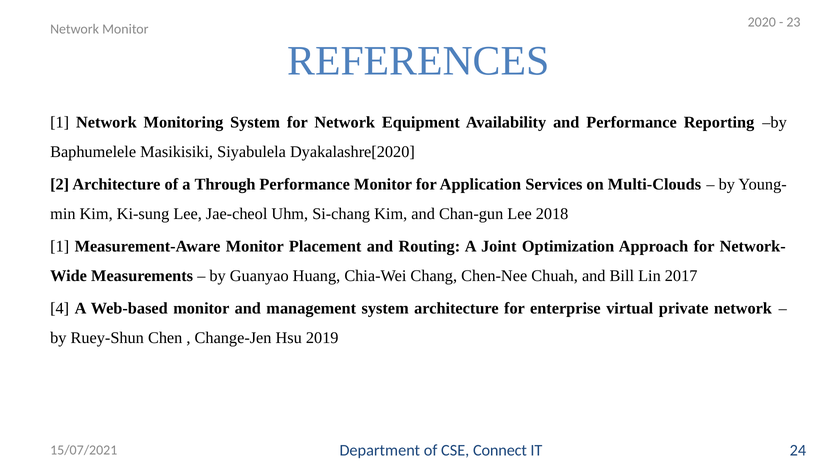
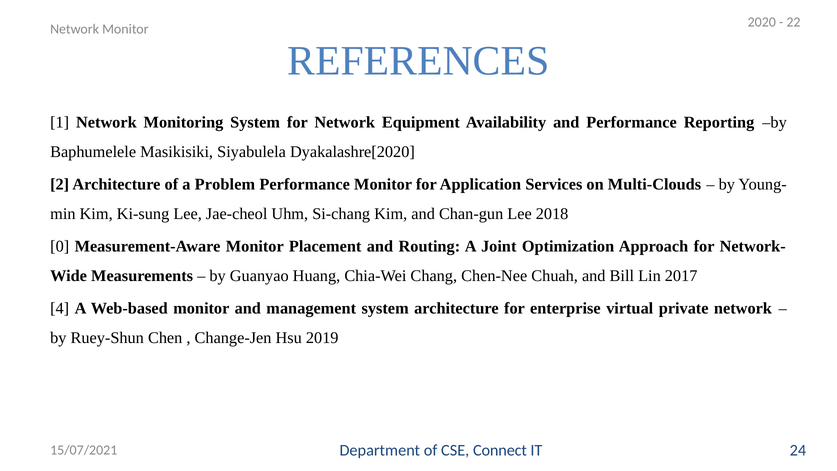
23: 23 -> 22
Through: Through -> Problem
1 at (60, 246): 1 -> 0
